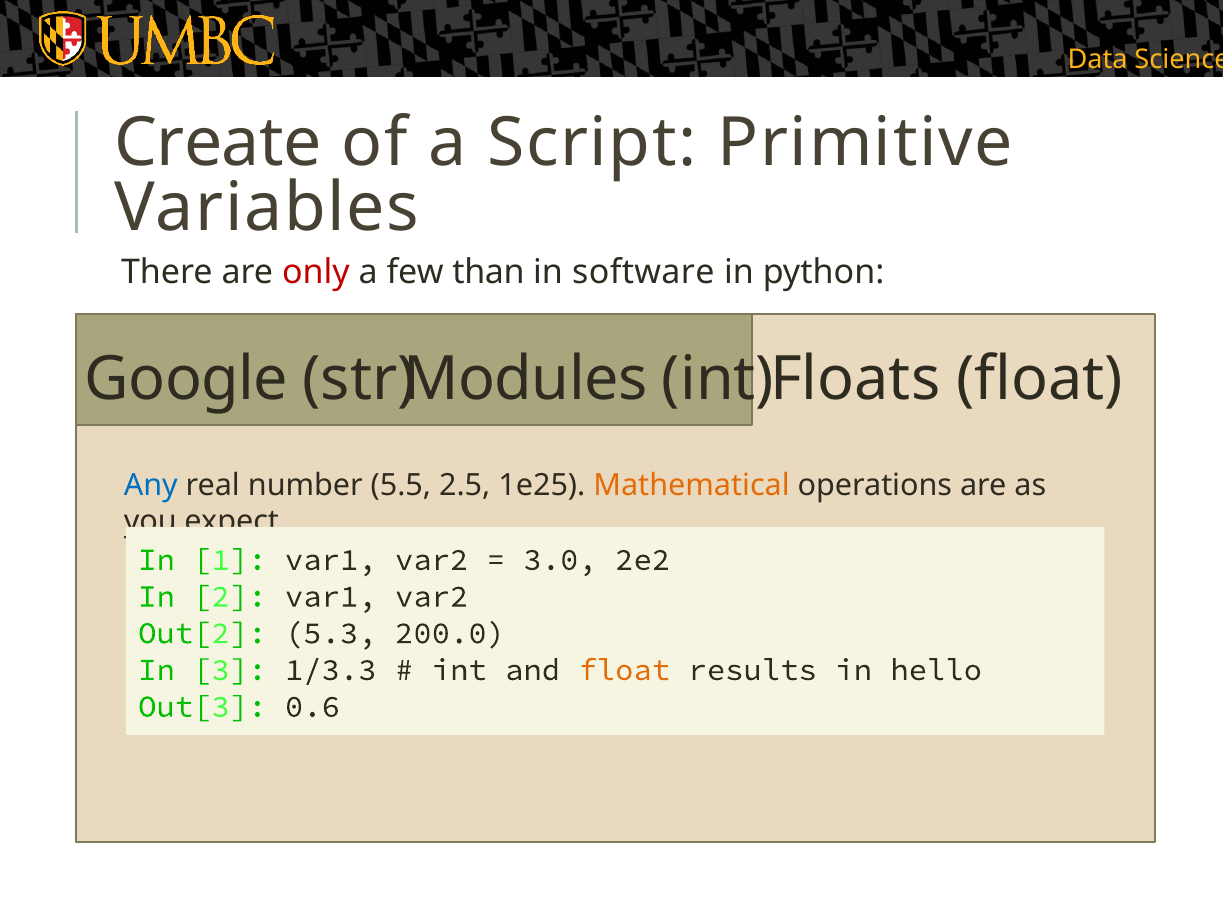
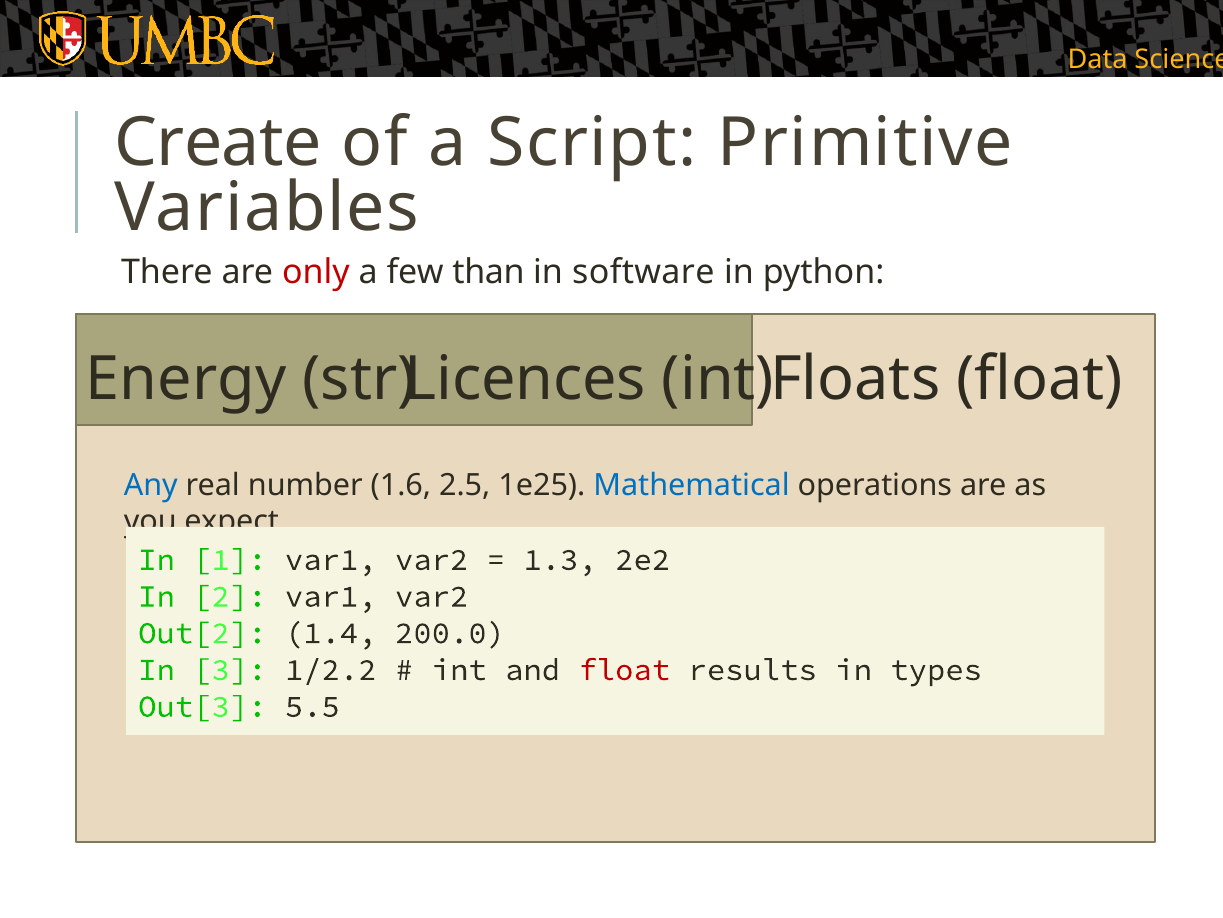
Google: Google -> Energy
Modules: Modules -> Licences
5.5: 5.5 -> 1.6
Mathematical colour: orange -> blue
3.0: 3.0 -> 1.3
5.3: 5.3 -> 1.4
1/3.3: 1/3.3 -> 1/2.2
float at (624, 669) colour: orange -> red
hello: hello -> types
0.6: 0.6 -> 5.5
